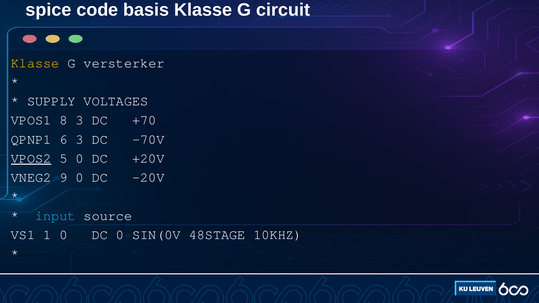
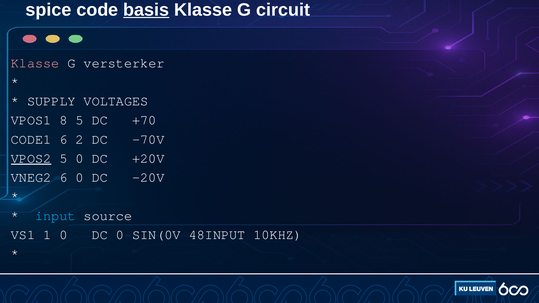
basis underline: none -> present
Klasse at (35, 63) colour: yellow -> pink
8 3: 3 -> 5
QPNP1: QPNP1 -> CODE1
6 3: 3 -> 2
VNEG2 9: 9 -> 6
48STAGE: 48STAGE -> 48INPUT
